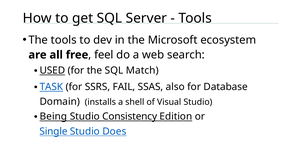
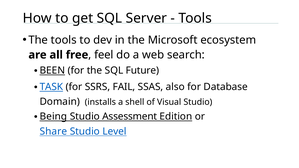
USED: USED -> BEEN
Match: Match -> Future
Consistency: Consistency -> Assessment
Single: Single -> Share
Does: Does -> Level
